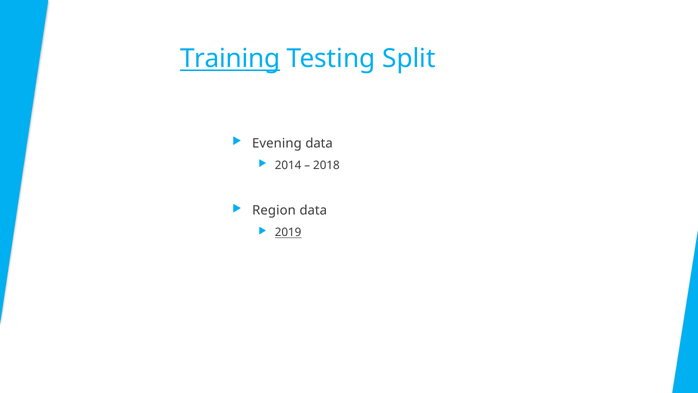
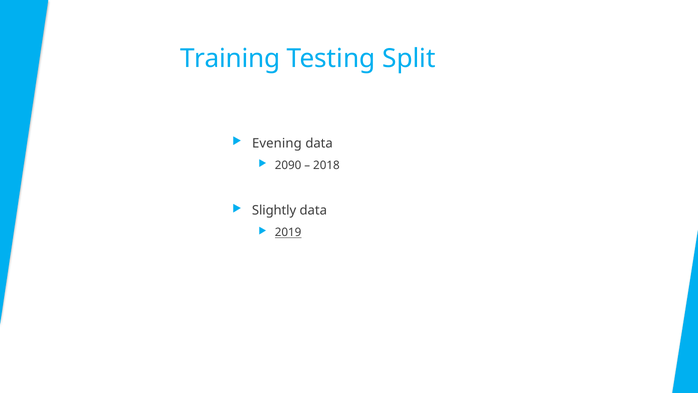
Training underline: present -> none
2014: 2014 -> 2090
Region: Region -> Slightly
